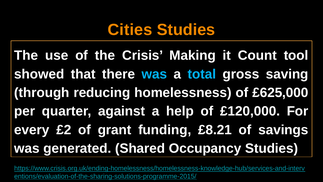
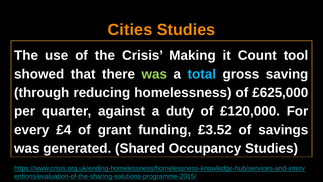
was at (154, 74) colour: light blue -> light green
help: help -> duty
£2: £2 -> £4
£8.21: £8.21 -> £3.52
